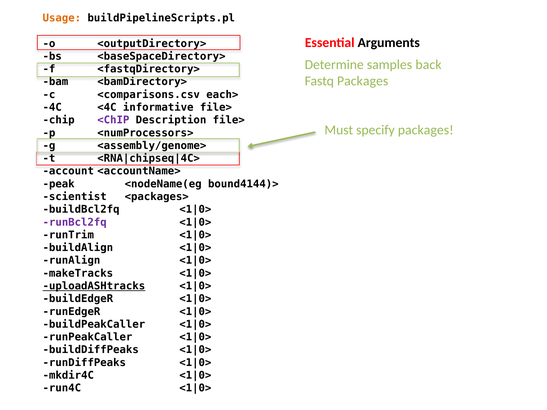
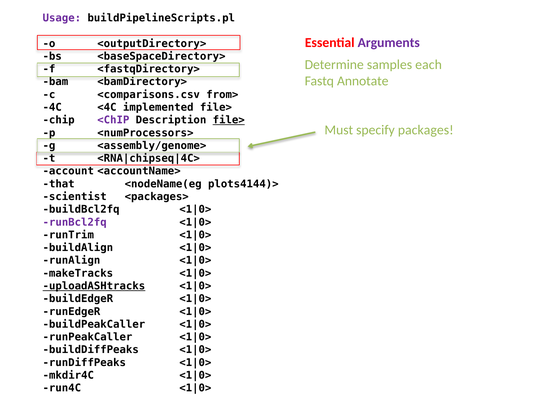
Usage colour: orange -> purple
Arguments colour: black -> purple
back: back -> each
Fastq Packages: Packages -> Annotate
each>: each> -> from>
informative: informative -> implemented
file> at (229, 120) underline: none -> present
peak: peak -> that
bound4144)>: bound4144)> -> plots4144)>
